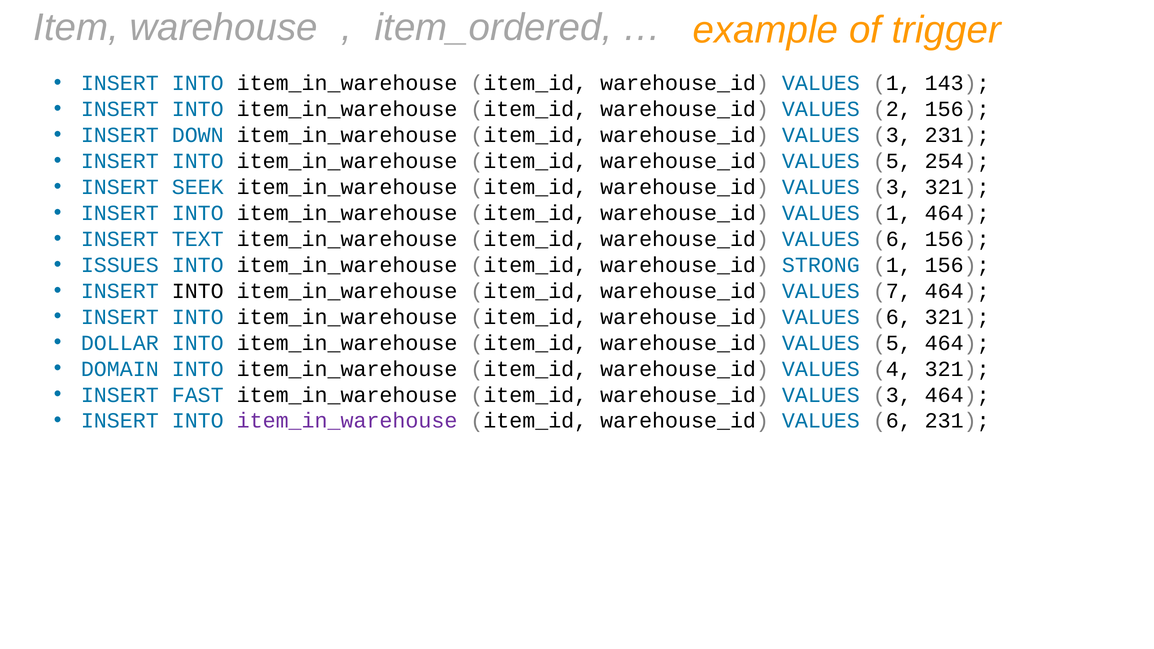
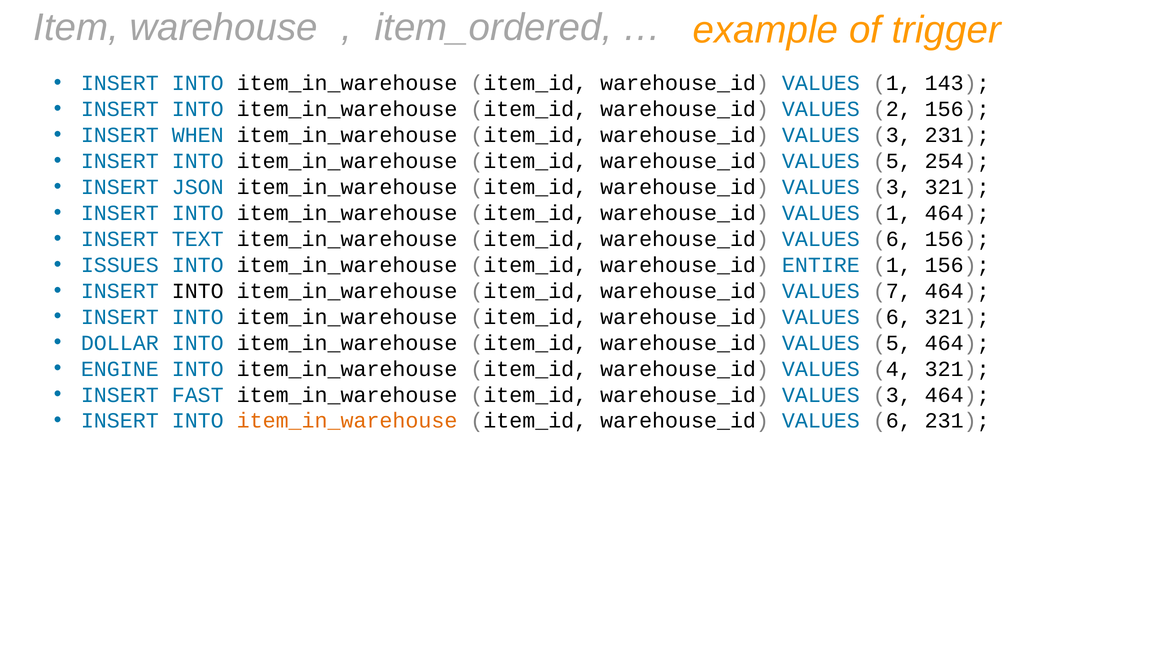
DOWN: DOWN -> WHEN
SEEK: SEEK -> JSON
STRONG: STRONG -> ENTIRE
DOMAIN: DOMAIN -> ENGINE
item_in_warehouse at (347, 421) colour: purple -> orange
